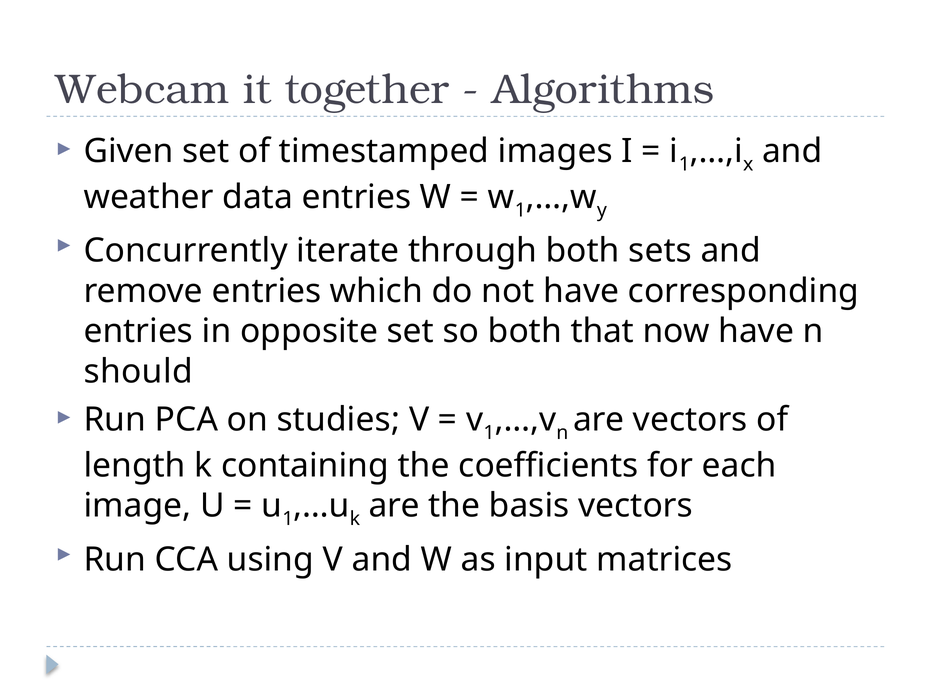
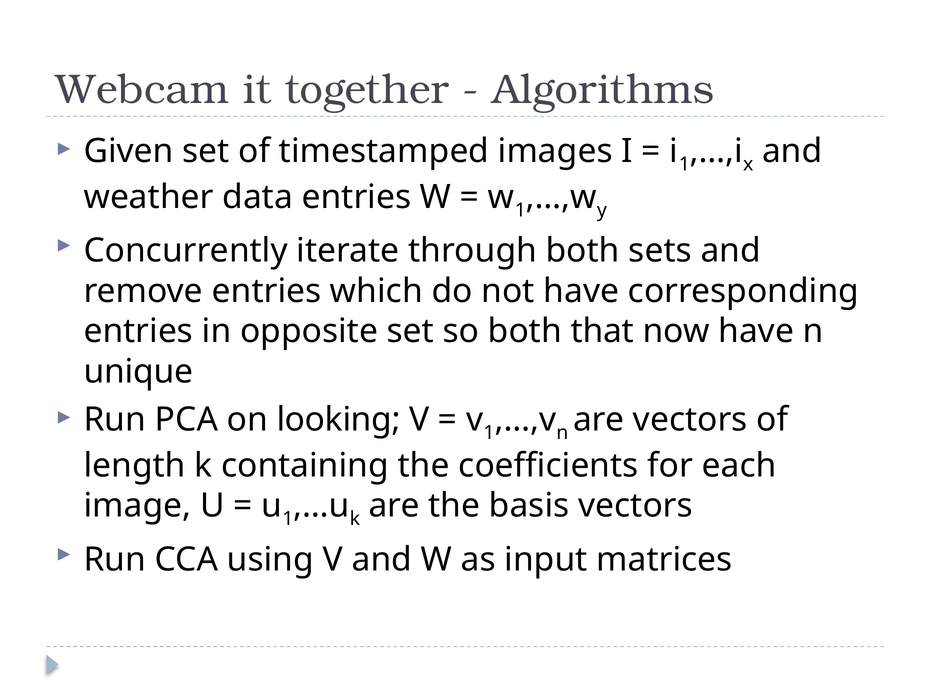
should: should -> unique
studies: studies -> looking
